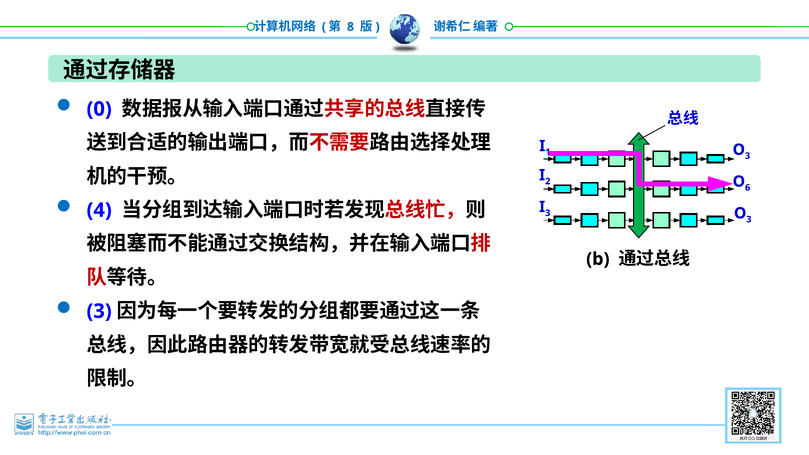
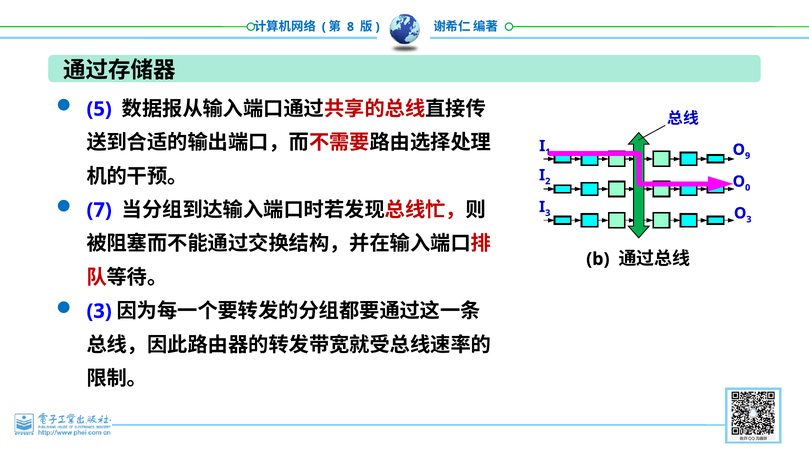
0: 0 -> 5
3 at (748, 156): 3 -> 9
6: 6 -> 0
4: 4 -> 7
